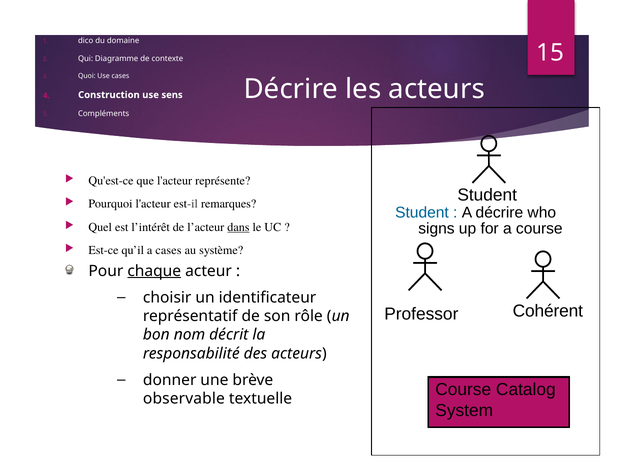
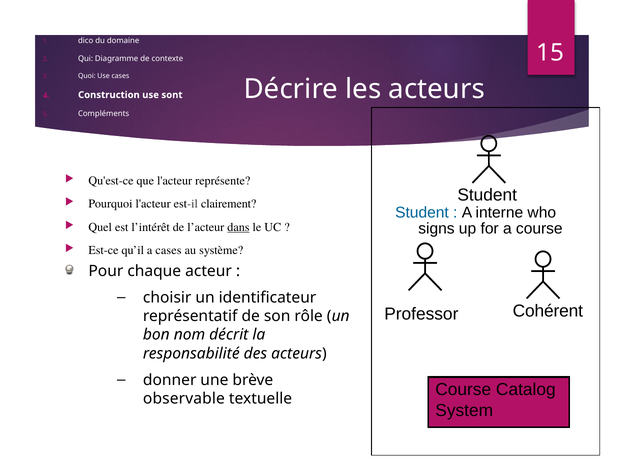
sens: sens -> sont
remarques: remarques -> clairement
A décrire: décrire -> interne
chaque underline: present -> none
